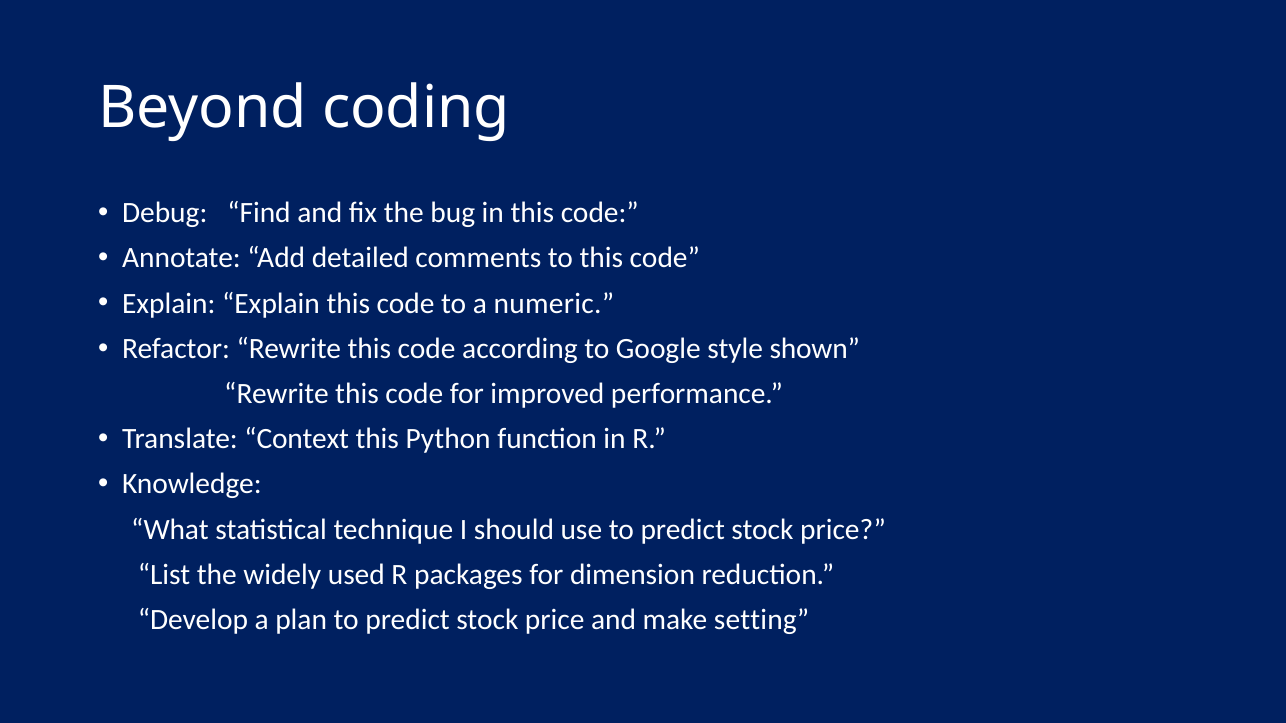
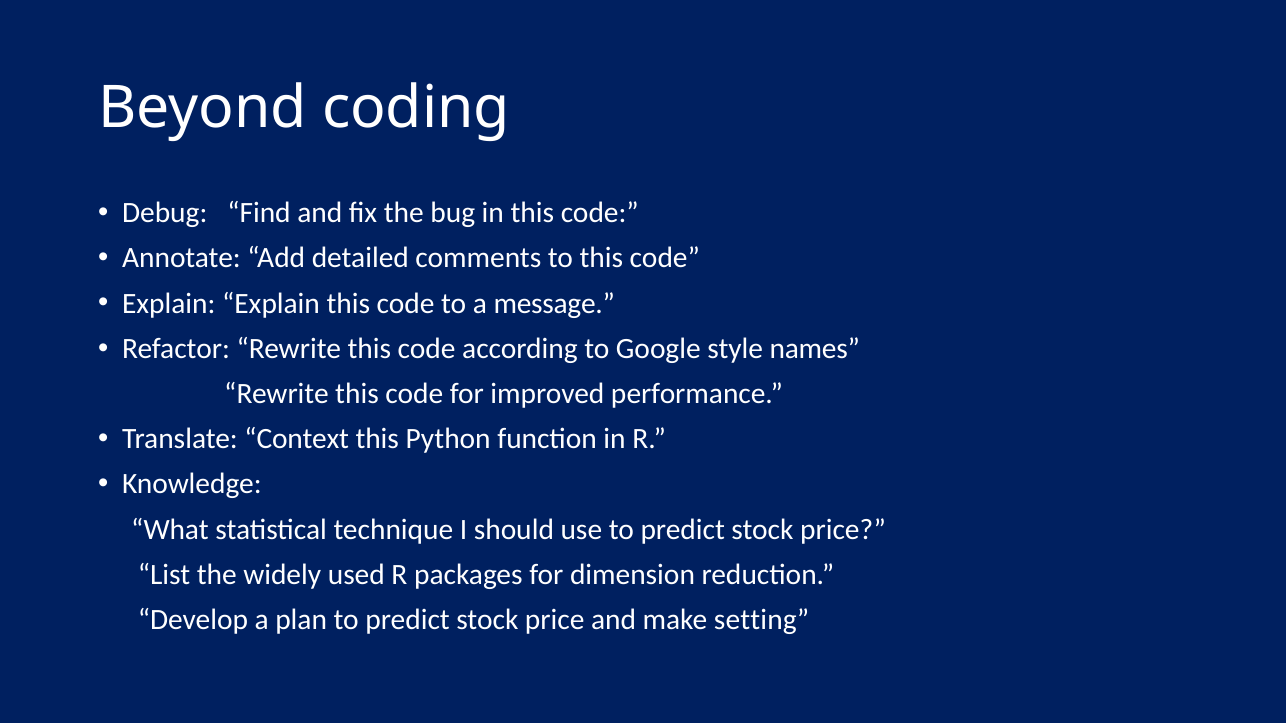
numeric: numeric -> message
shown: shown -> names
